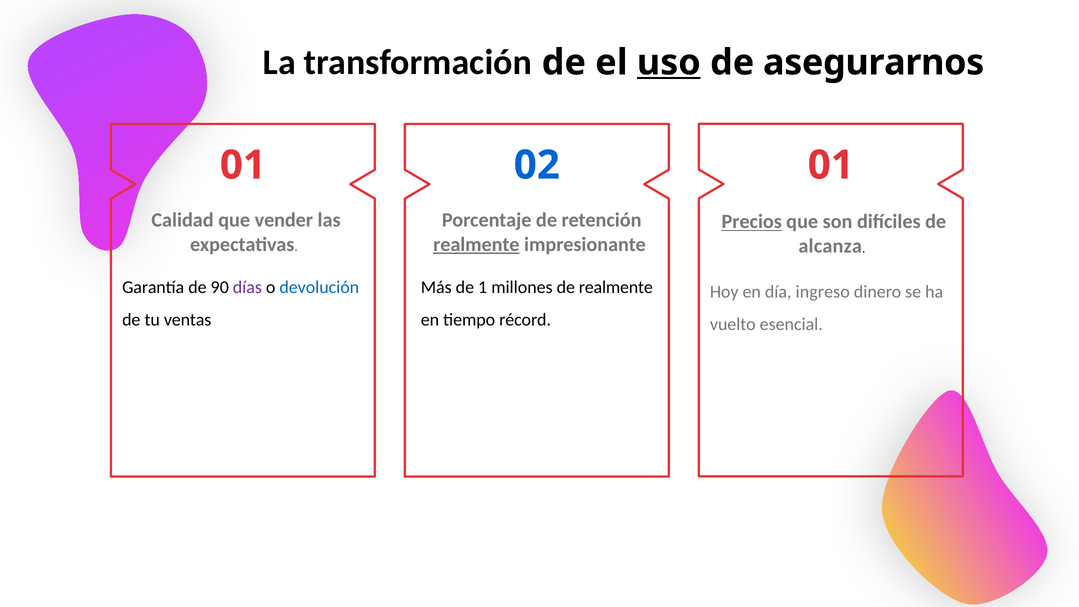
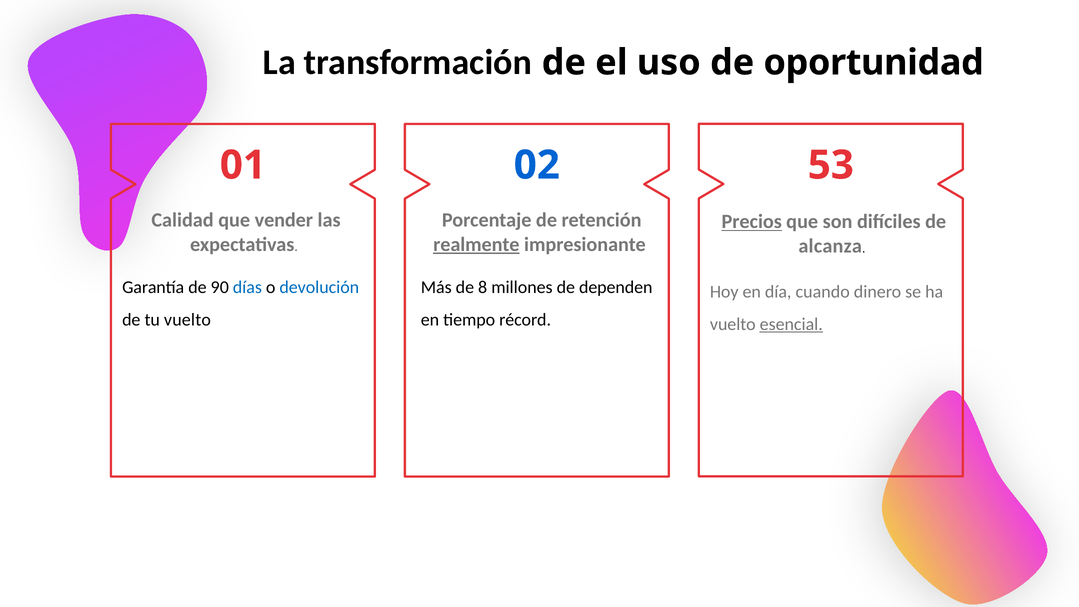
uso underline: present -> none
asegurarnos: asegurarnos -> oportunidad
02 01: 01 -> 53
días colour: purple -> blue
1: 1 -> 8
de realmente: realmente -> dependen
ingreso: ingreso -> cuando
tu ventas: ventas -> vuelto
esencial underline: none -> present
